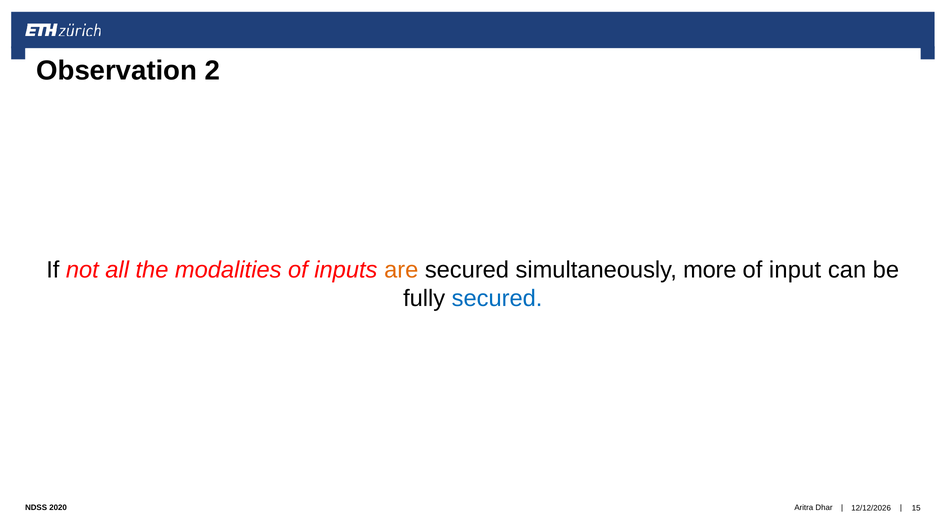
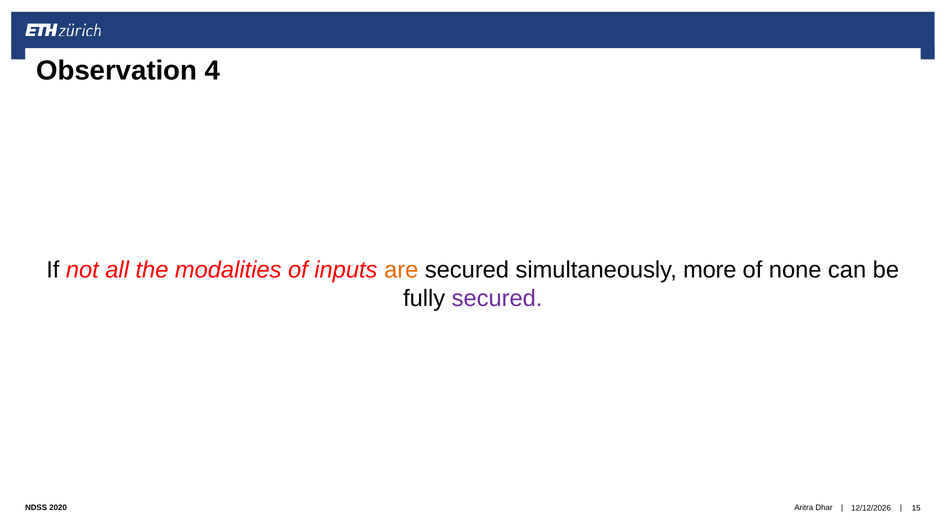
2: 2 -> 4
input: input -> none
secured at (497, 299) colour: blue -> purple
